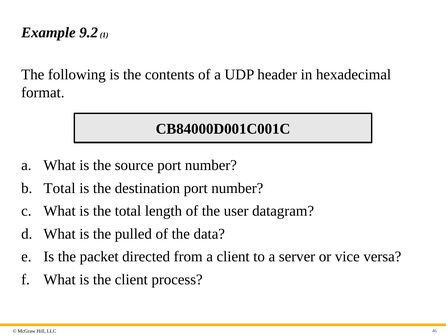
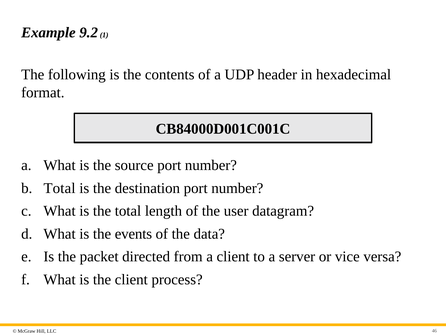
pulled: pulled -> events
